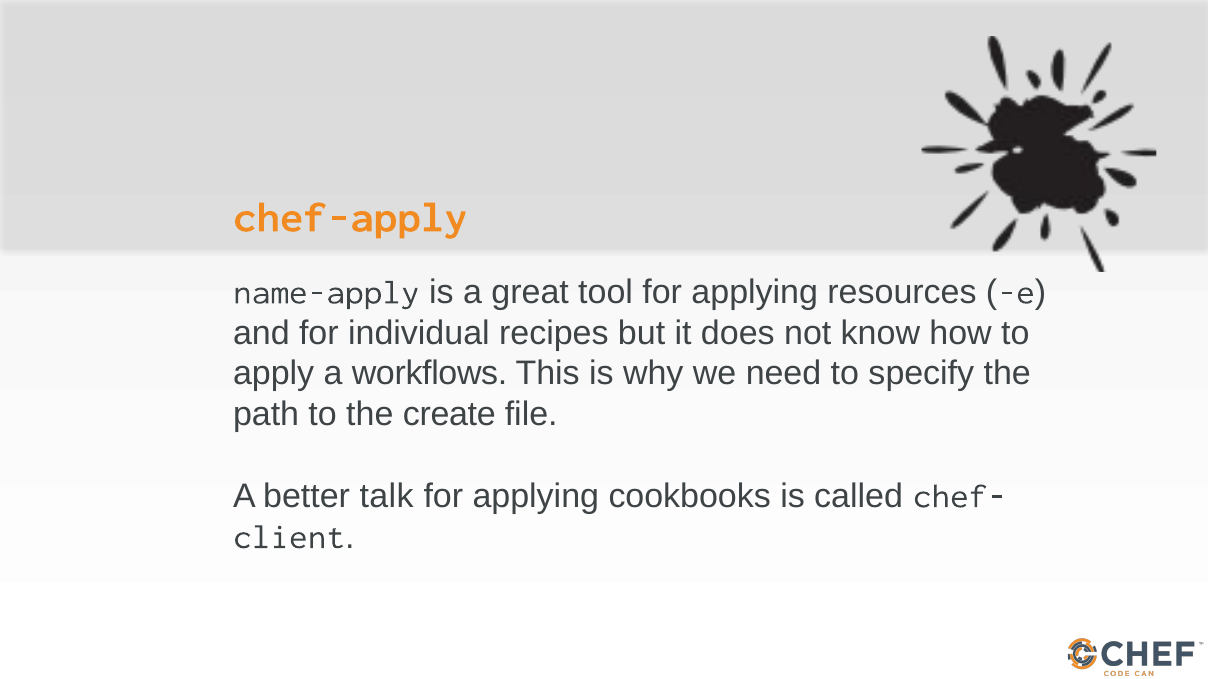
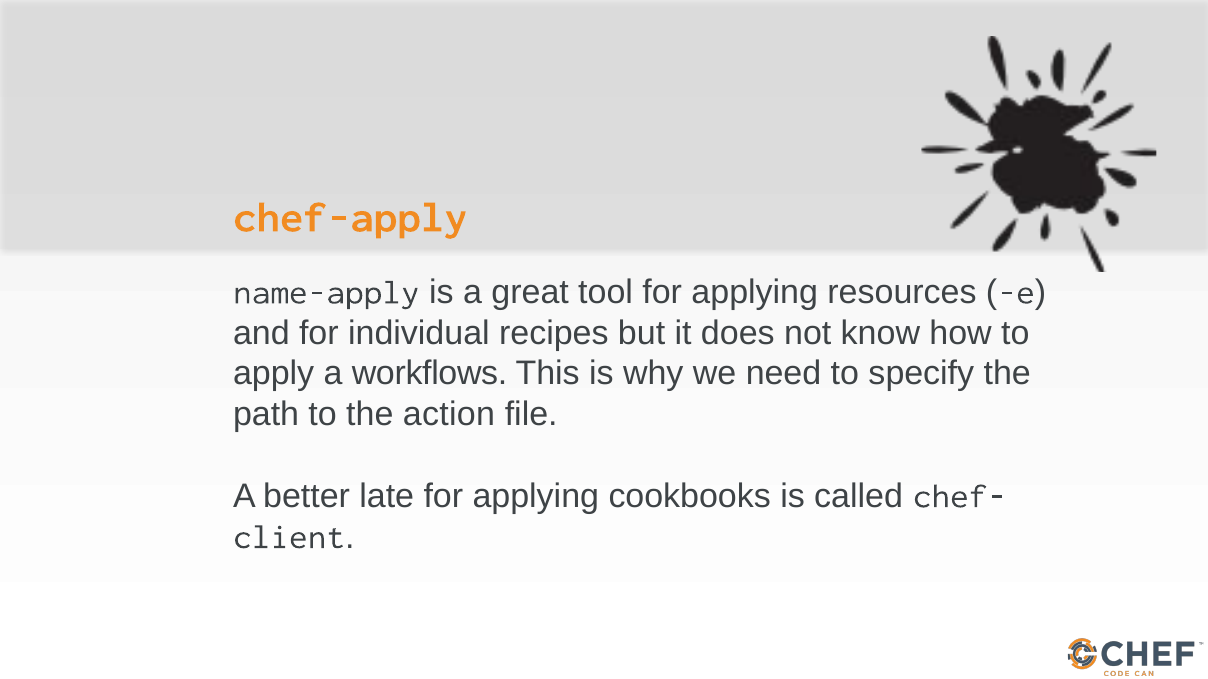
create: create -> action
talk: talk -> late
